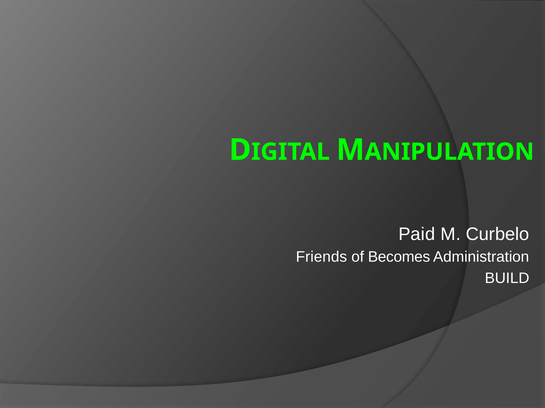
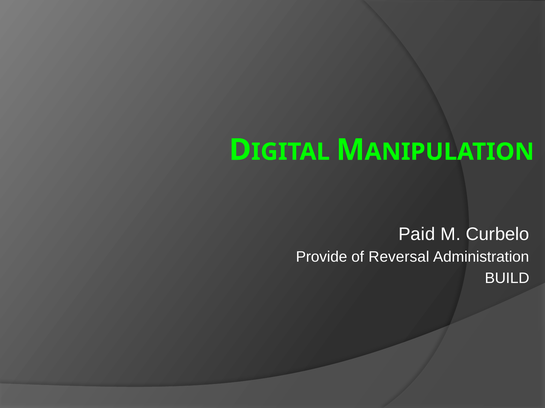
Friends: Friends -> Provide
Becomes: Becomes -> Reversal
